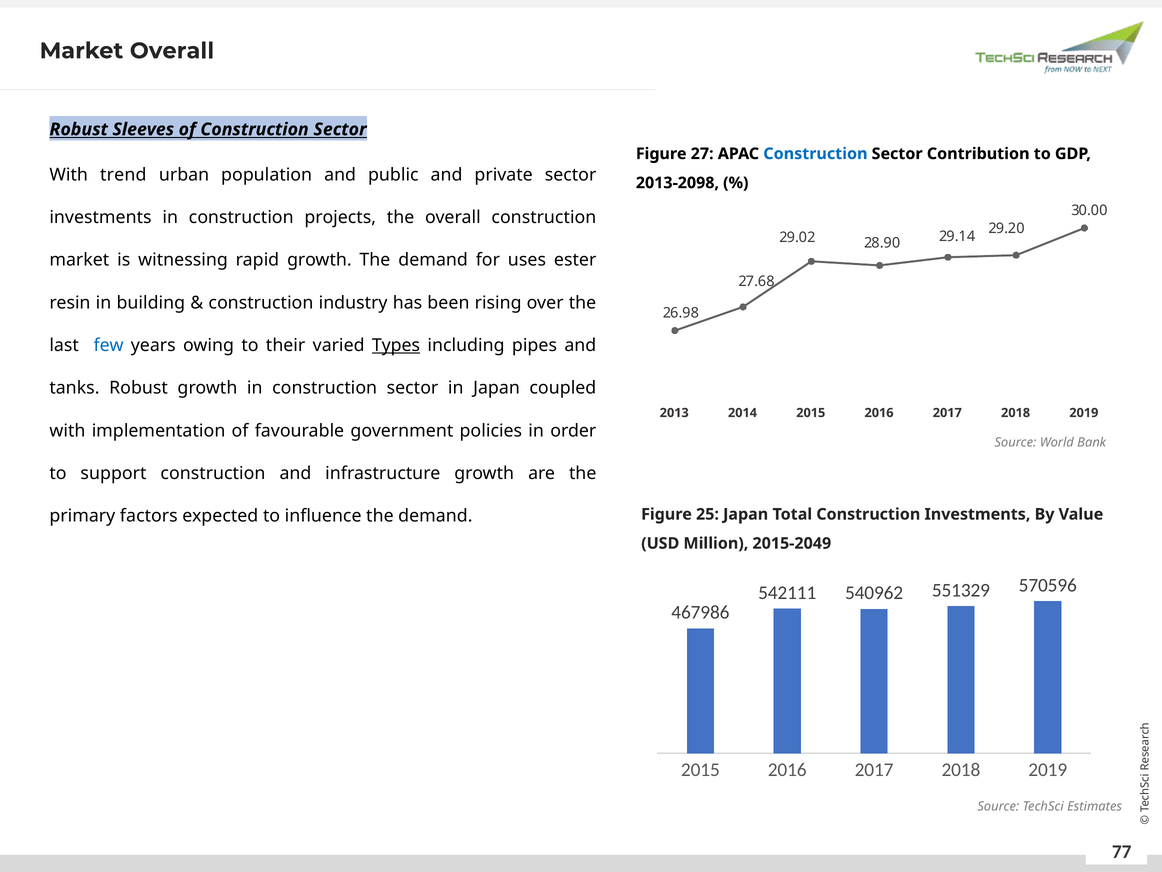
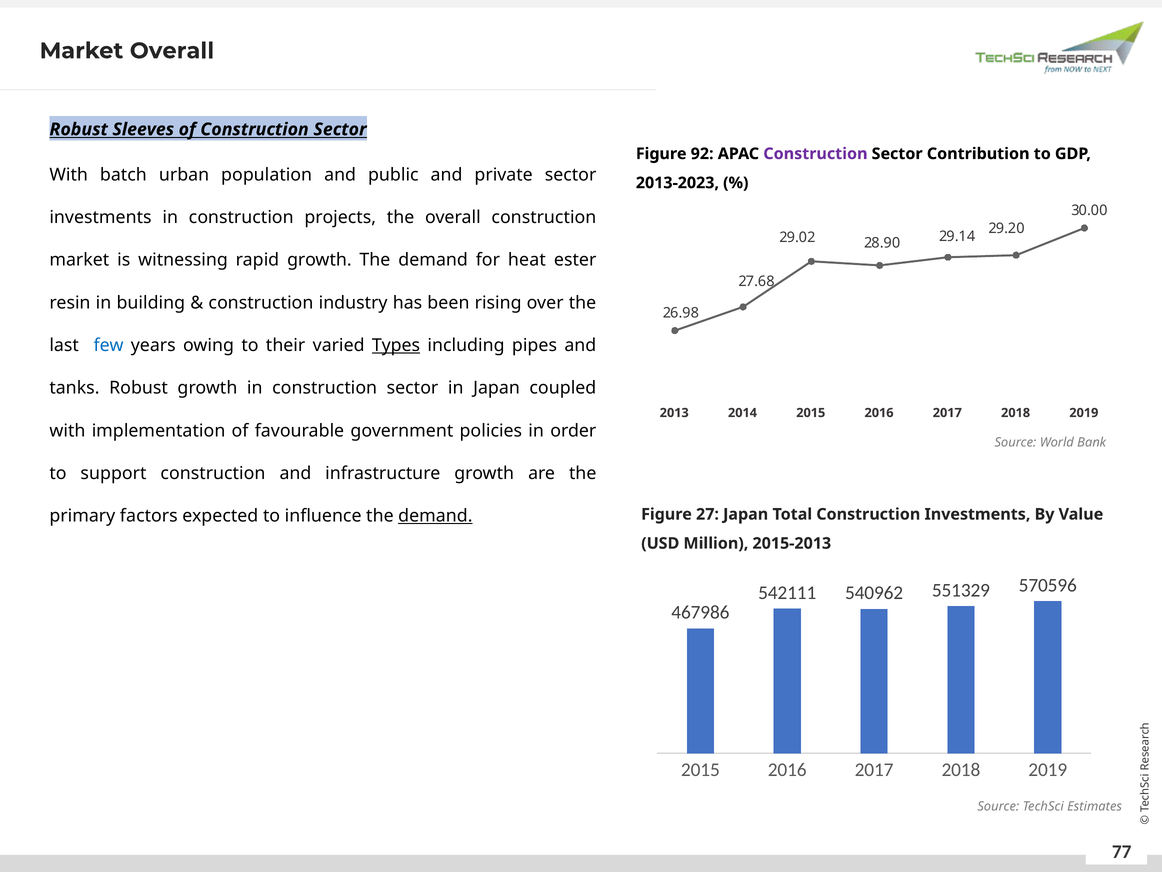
27: 27 -> 92
Construction at (815, 154) colour: blue -> purple
trend: trend -> batch
2013-2098: 2013-2098 -> 2013-2023
uses: uses -> heat
demand at (435, 516) underline: none -> present
25: 25 -> 27
2015-2049: 2015-2049 -> 2015-2013
